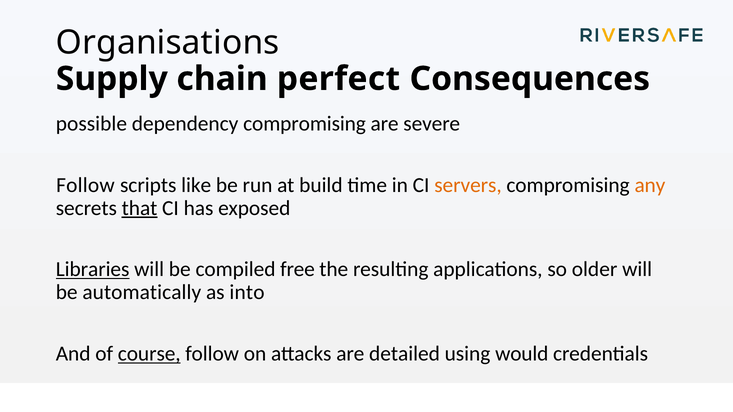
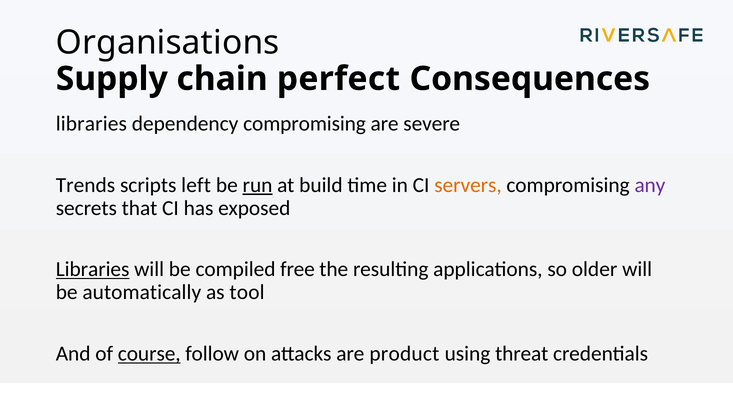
possible at (91, 124): possible -> libraries
Follow at (85, 185): Follow -> Trends
like: like -> left
run underline: none -> present
any colour: orange -> purple
that underline: present -> none
into: into -> tool
detailed: detailed -> product
would: would -> threat
